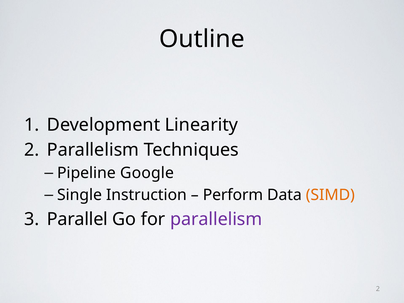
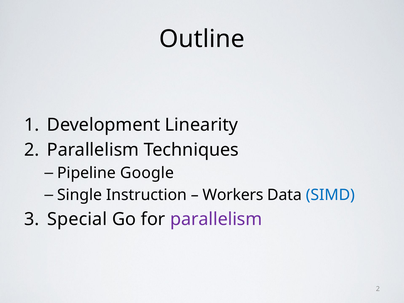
Perform: Perform -> Workers
SIMD colour: orange -> blue
Parallel: Parallel -> Special
